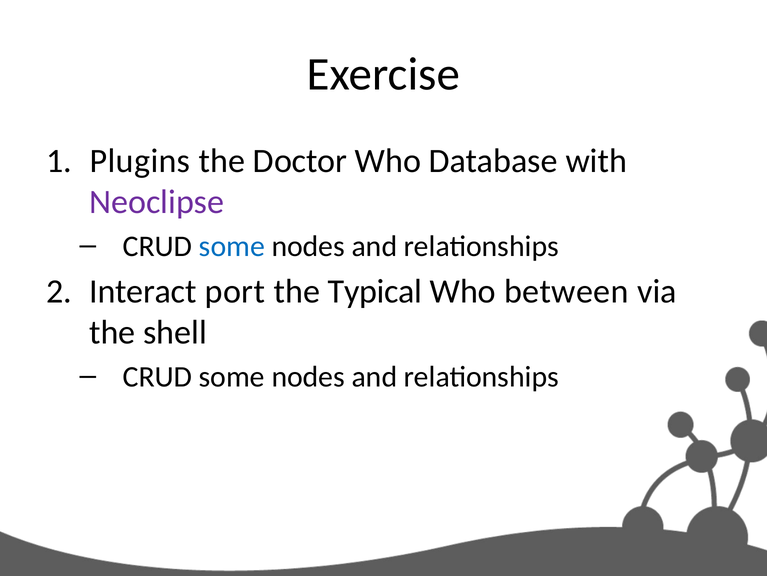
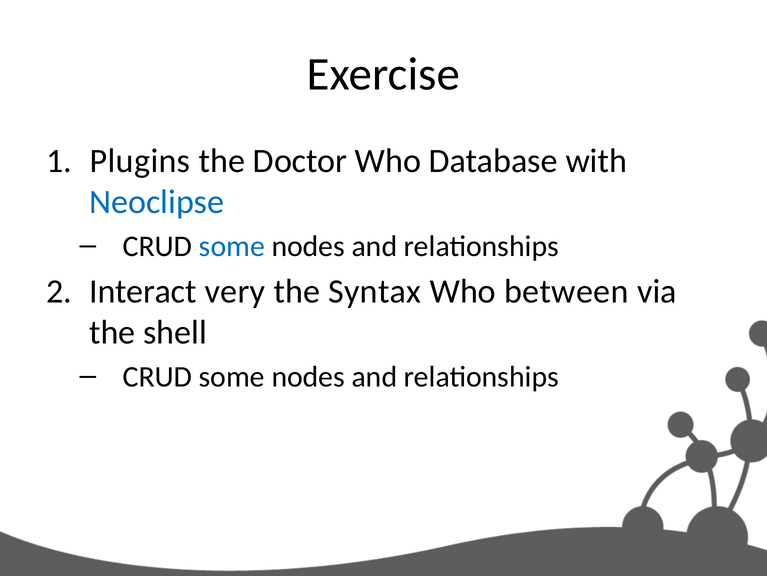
Neoclipse colour: purple -> blue
port: port -> very
Typical: Typical -> Syntax
